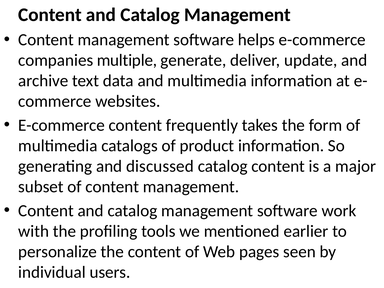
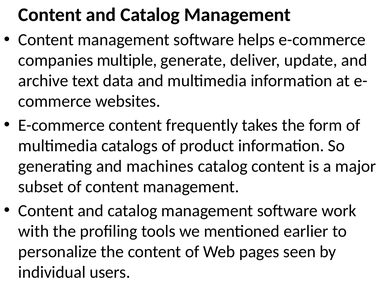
discussed: discussed -> machines
